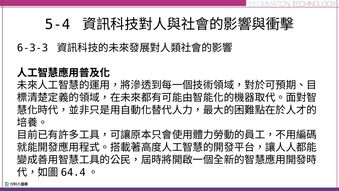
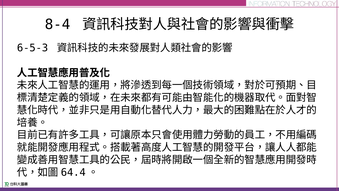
5-4: 5-4 -> 8-4
6-3-3: 6-3-3 -> 6-5-3
